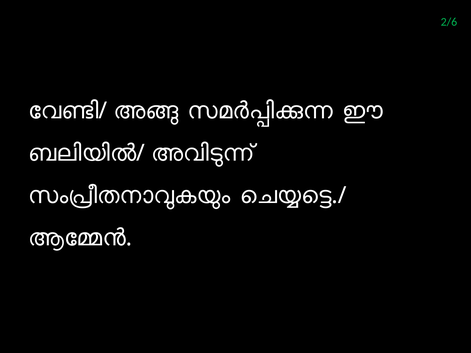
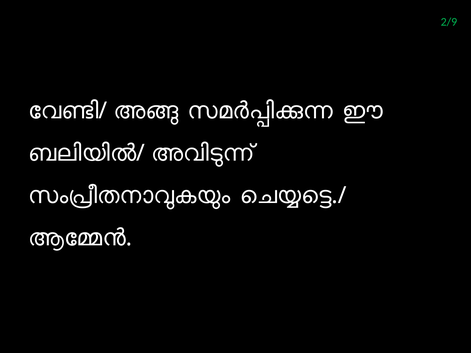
2/6: 2/6 -> 2/9
